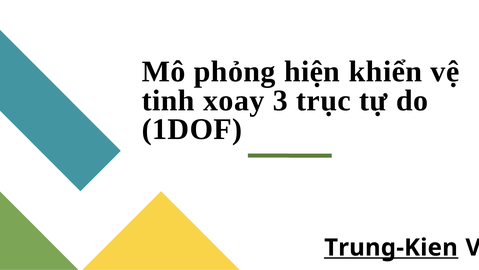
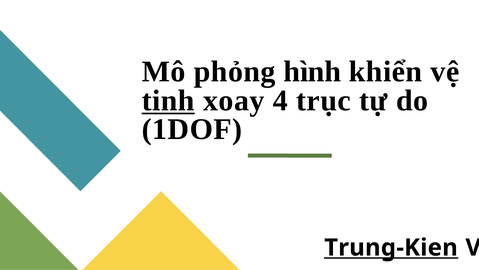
hiện: hiện -> hình
tinh underline: none -> present
3: 3 -> 4
